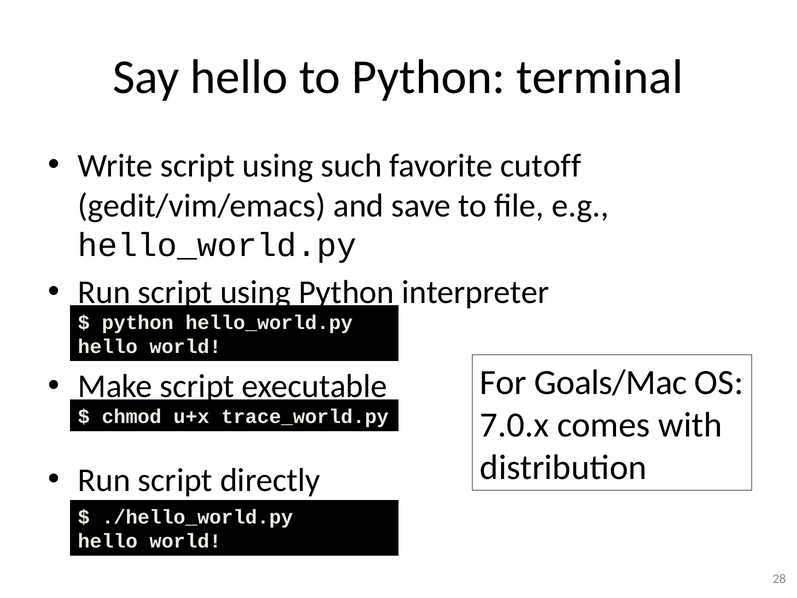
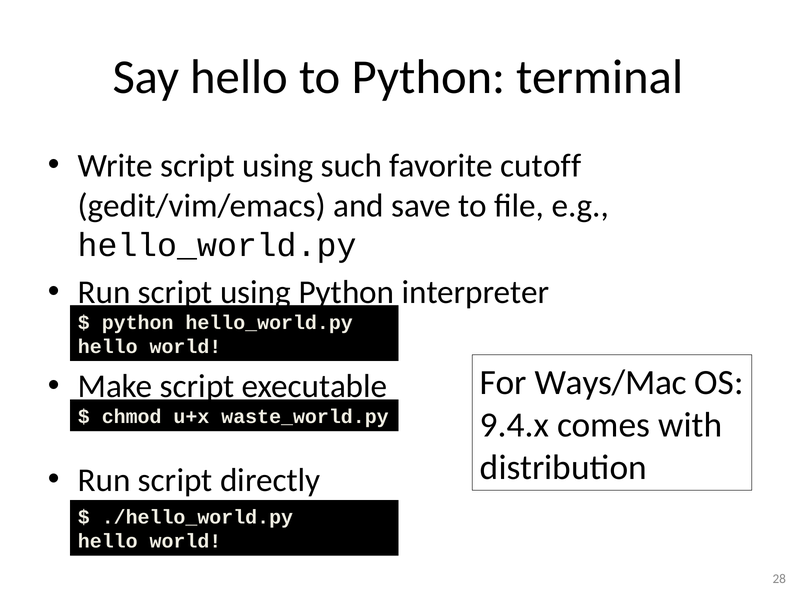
Goals/Mac: Goals/Mac -> Ways/Mac
trace_world.py: trace_world.py -> waste_world.py
7.0.x: 7.0.x -> 9.4.x
